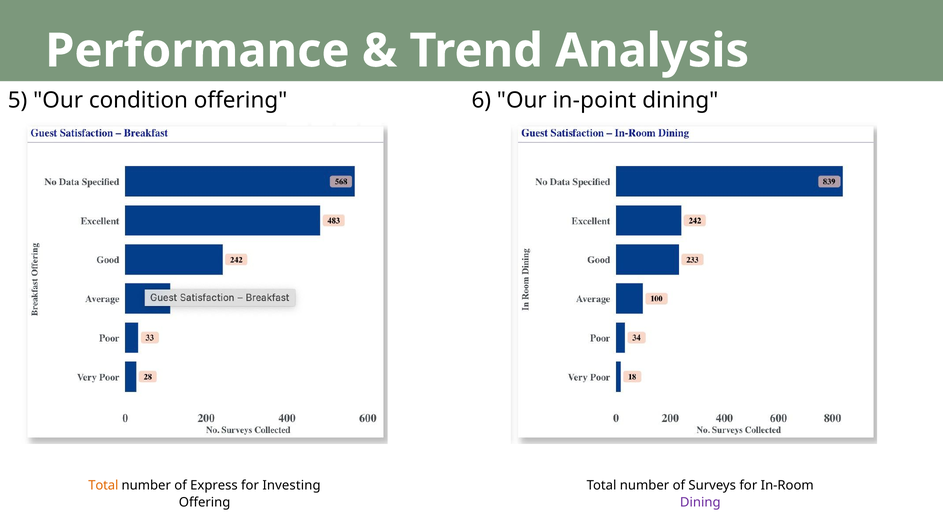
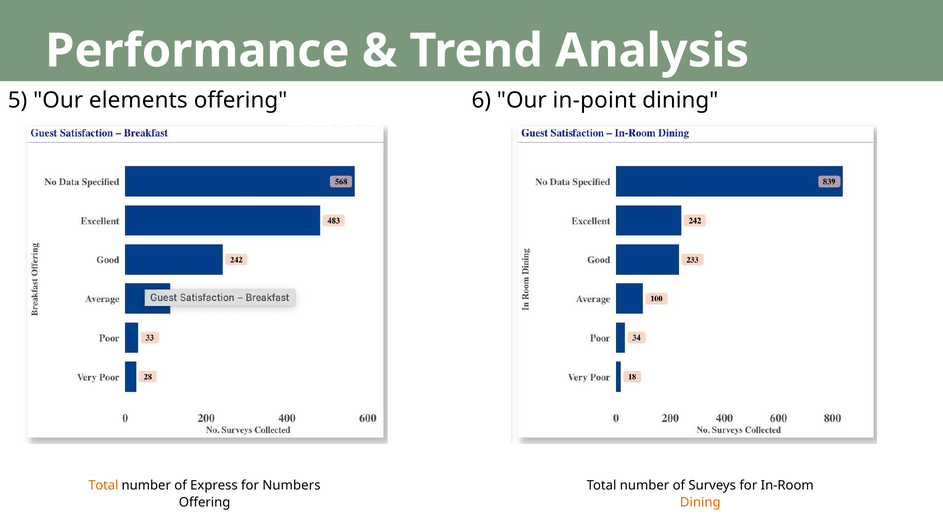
condition: condition -> elements
Investing: Investing -> Numbers
Dining at (700, 502) colour: purple -> orange
